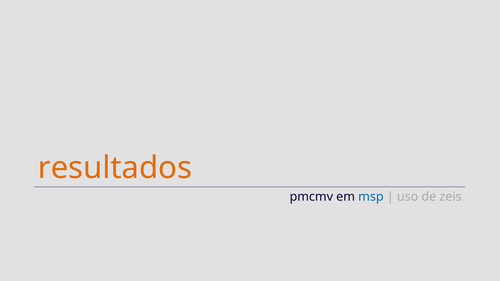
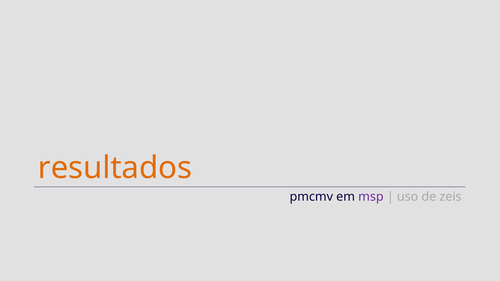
msp colour: blue -> purple
